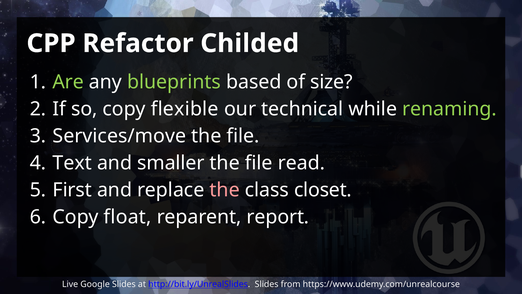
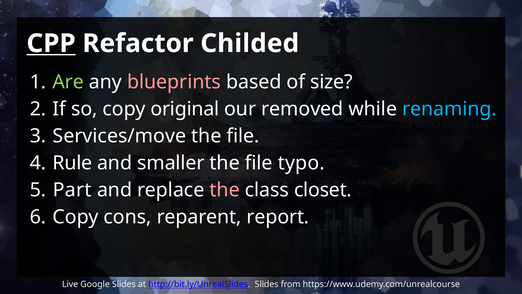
CPP underline: none -> present
blueprints colour: light green -> pink
flexible: flexible -> original
technical: technical -> removed
renaming colour: light green -> light blue
Text: Text -> Rule
read: read -> typo
First: First -> Part
float: float -> cons
